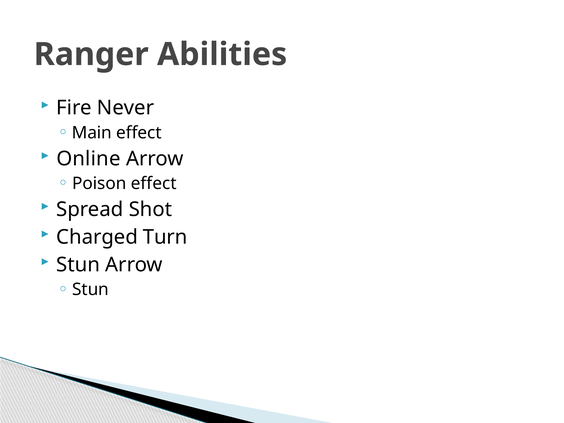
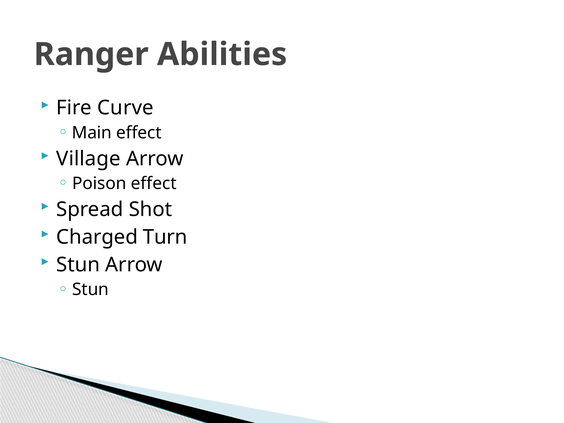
Never: Never -> Curve
Online: Online -> Village
